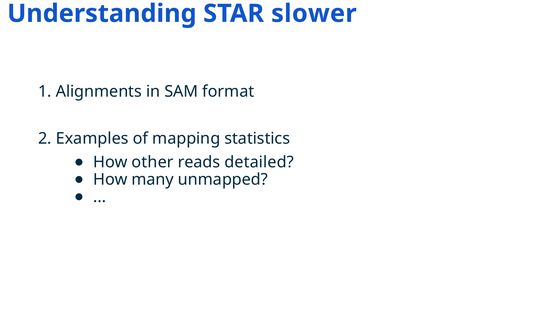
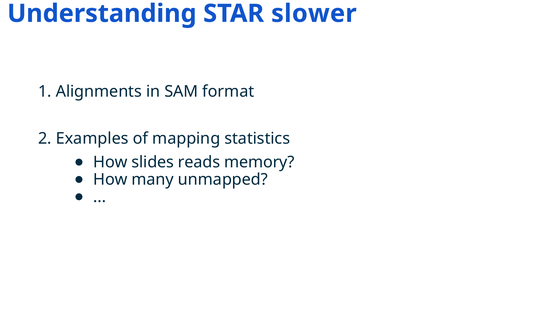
other: other -> slides
detailed: detailed -> memory
